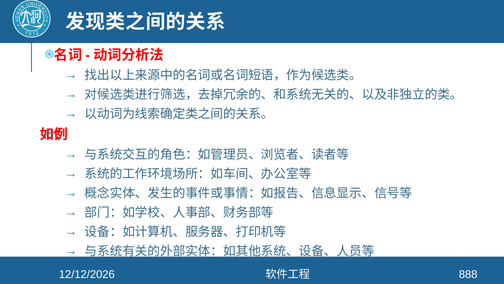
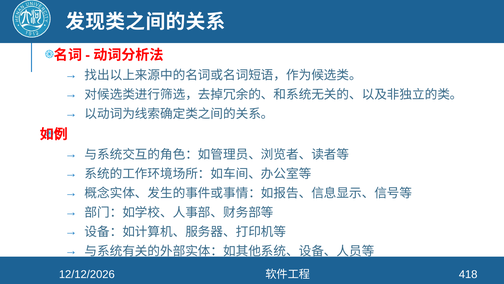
888: 888 -> 418
